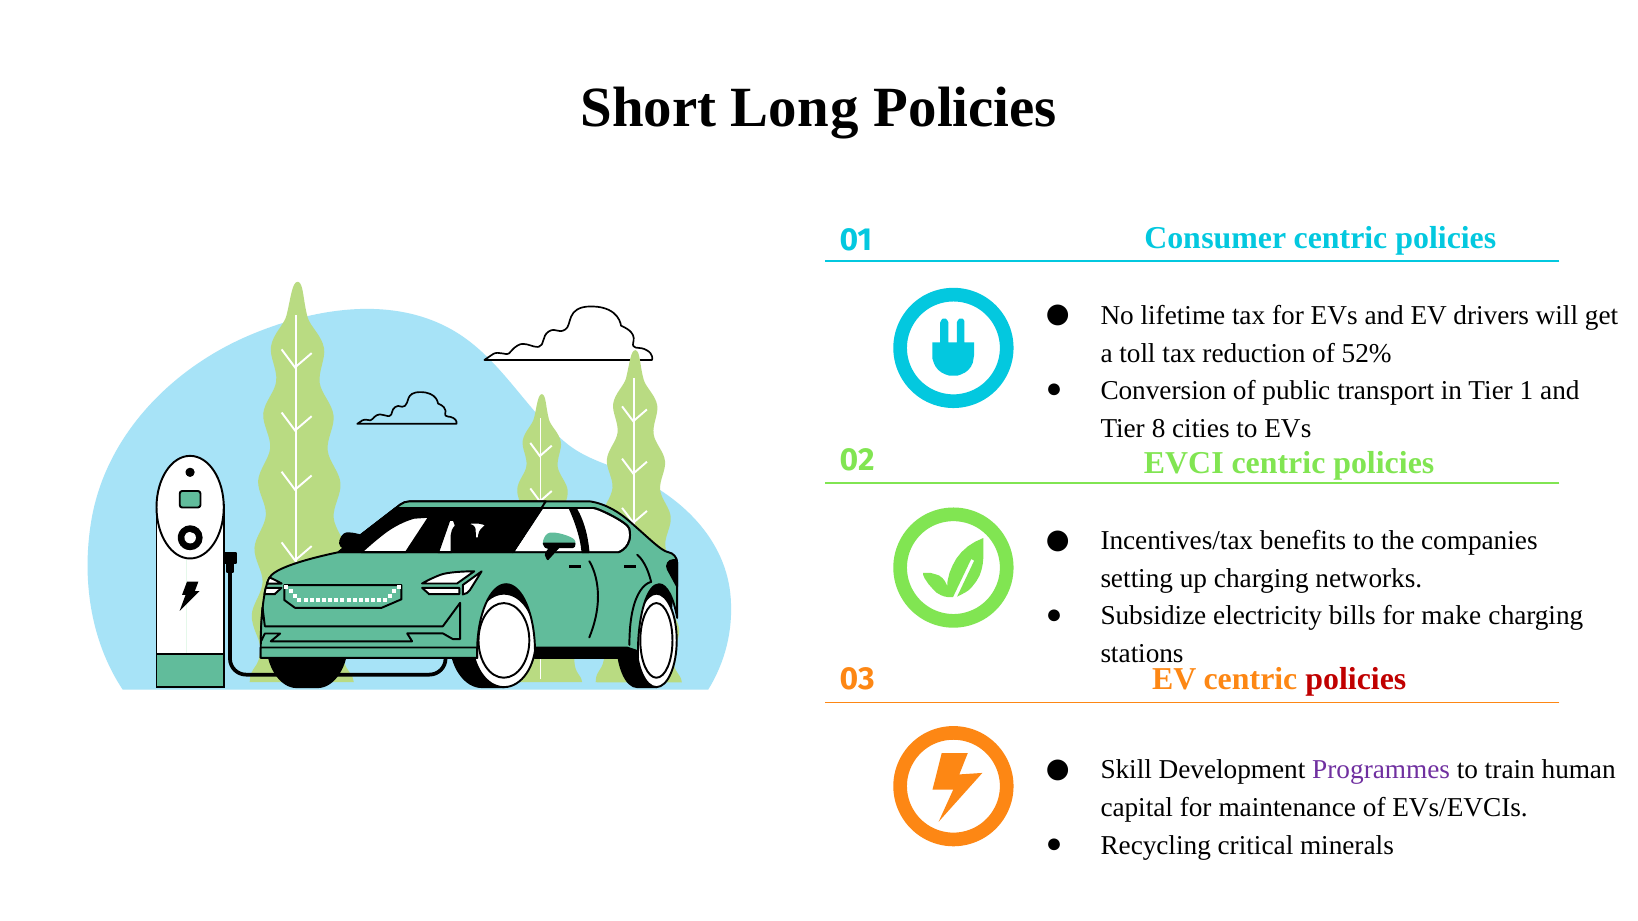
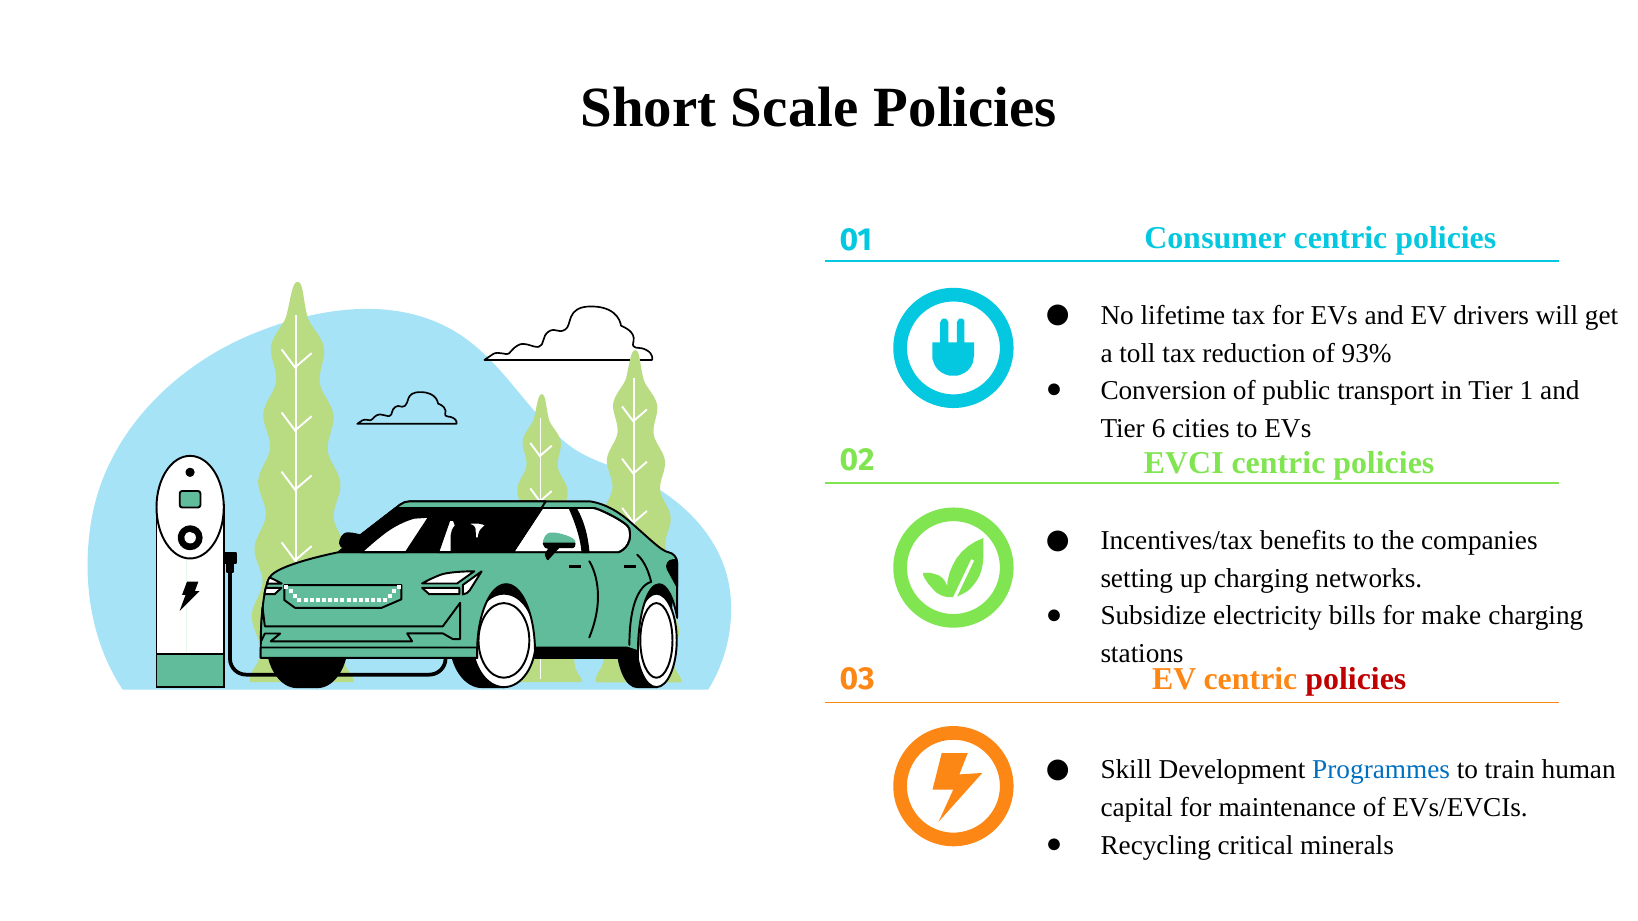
Long: Long -> Scale
52%: 52% -> 93%
8: 8 -> 6
Programmes colour: purple -> blue
